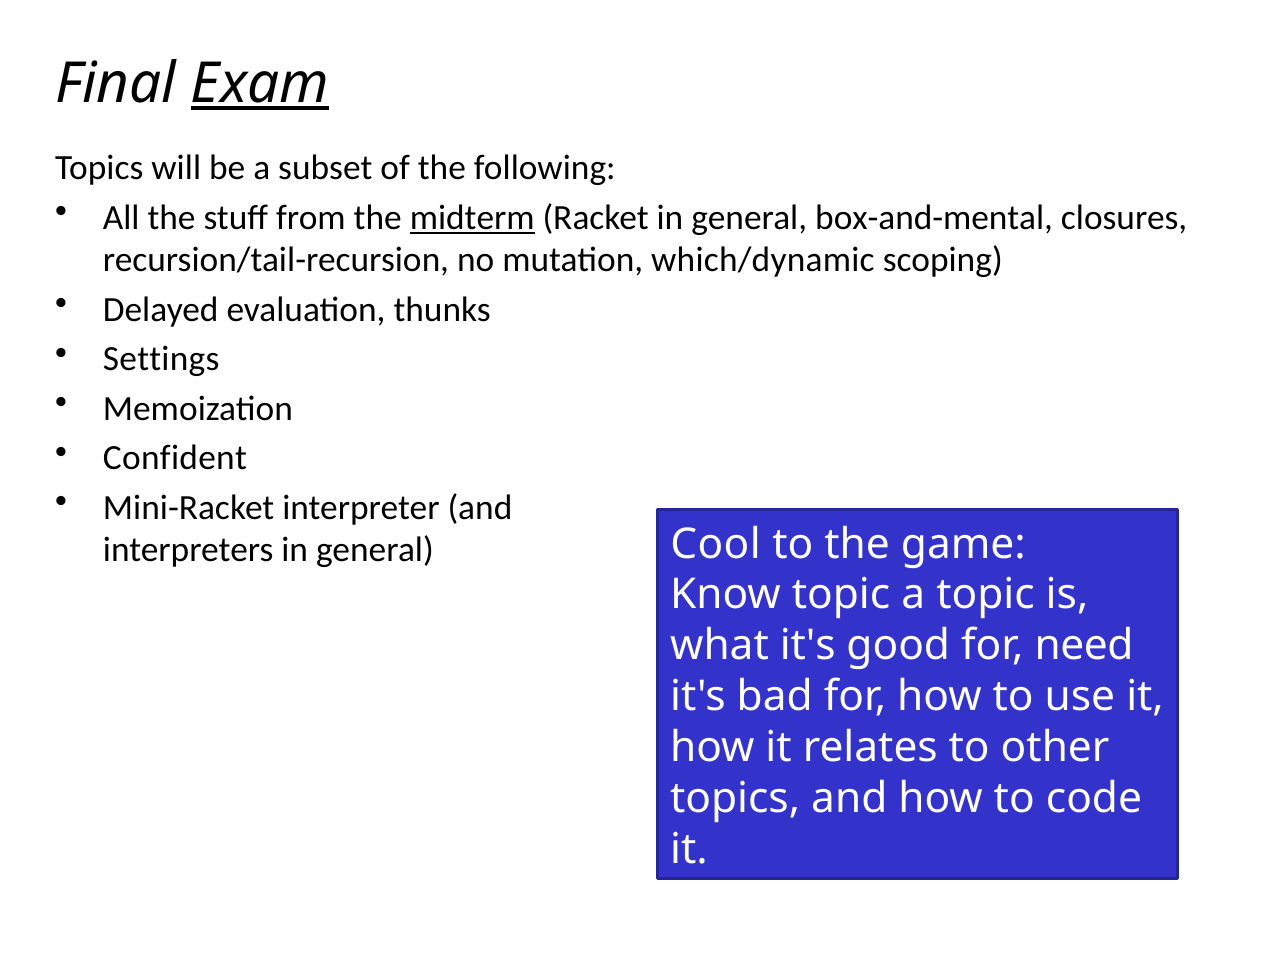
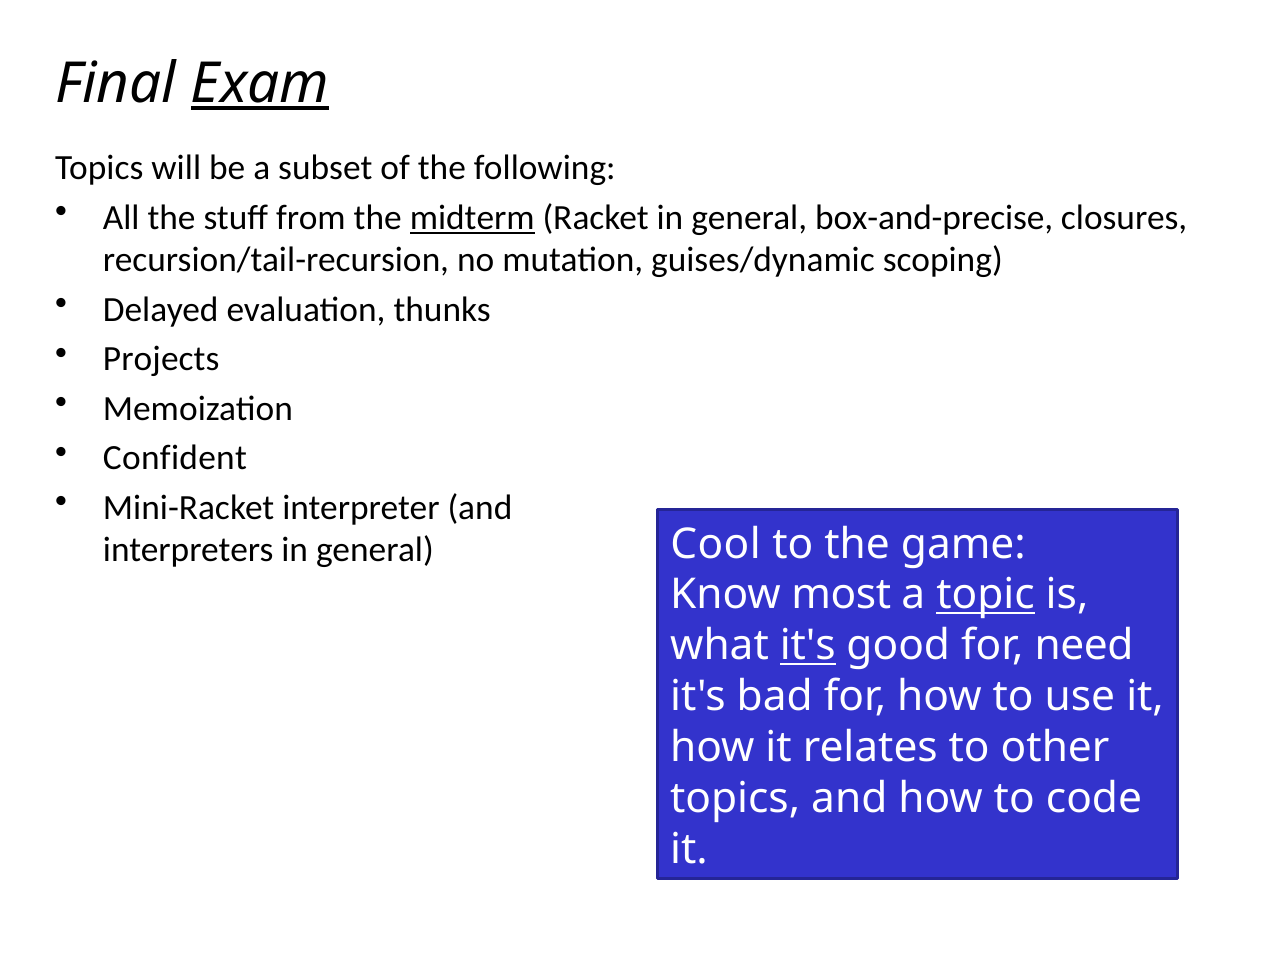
box-and-mental: box-and-mental -> box-and-precise
which/dynamic: which/dynamic -> guises/dynamic
Settings: Settings -> Projects
Know topic: topic -> most
topic at (986, 595) underline: none -> present
it's at (808, 646) underline: none -> present
